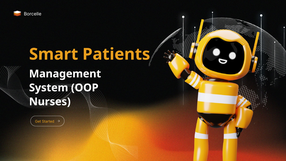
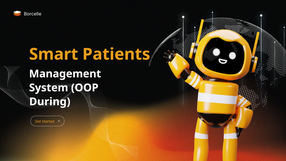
Nurses: Nurses -> During
